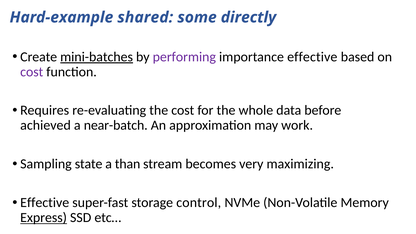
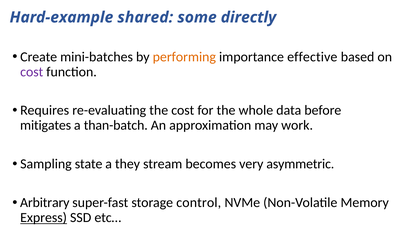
mini-batches underline: present -> none
performing colour: purple -> orange
achieved: achieved -> mitigates
near-batch: near-batch -> than-batch
than: than -> they
maximizing: maximizing -> asymmetric
Effective at (45, 203): Effective -> Arbitrary
